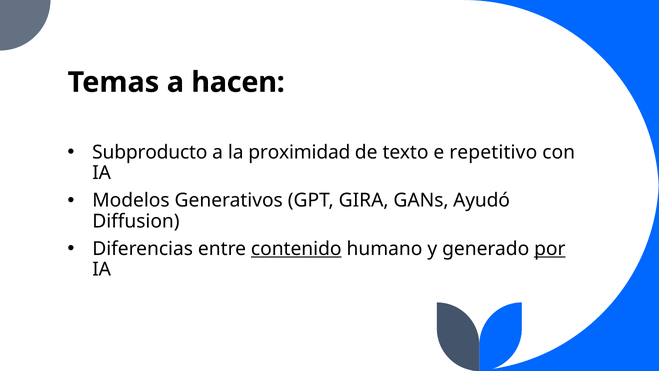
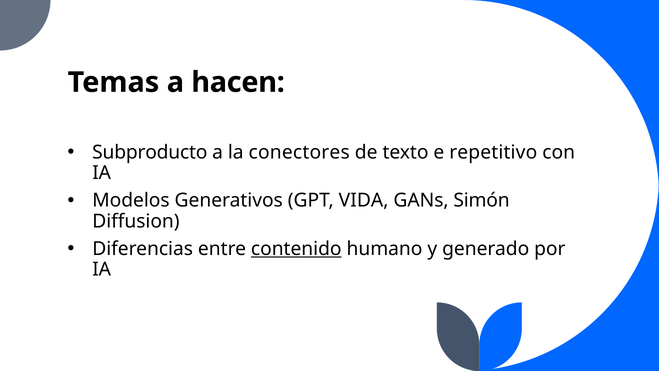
proximidad: proximidad -> conectores
GIRA: GIRA -> VIDA
Ayudó: Ayudó -> Simón
por underline: present -> none
